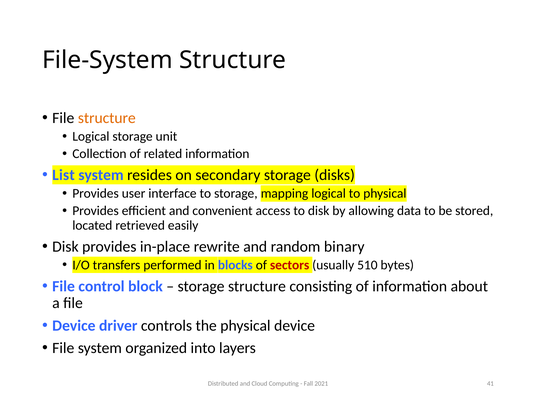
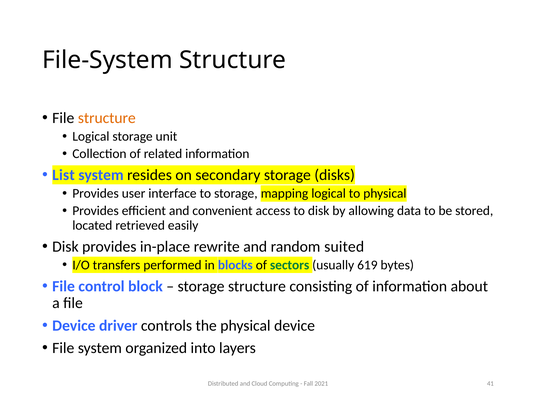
binary: binary -> suited
sectors colour: red -> green
510: 510 -> 619
